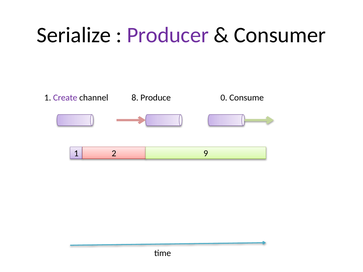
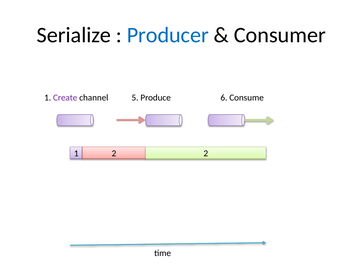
Producer colour: purple -> blue
8: 8 -> 5
0: 0 -> 6
2 9: 9 -> 2
